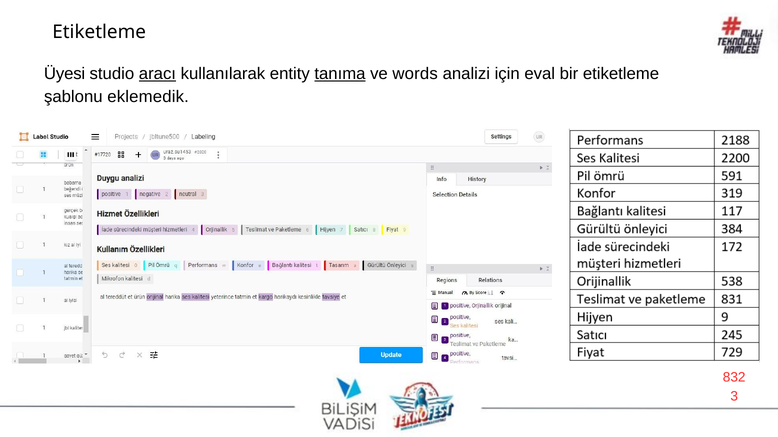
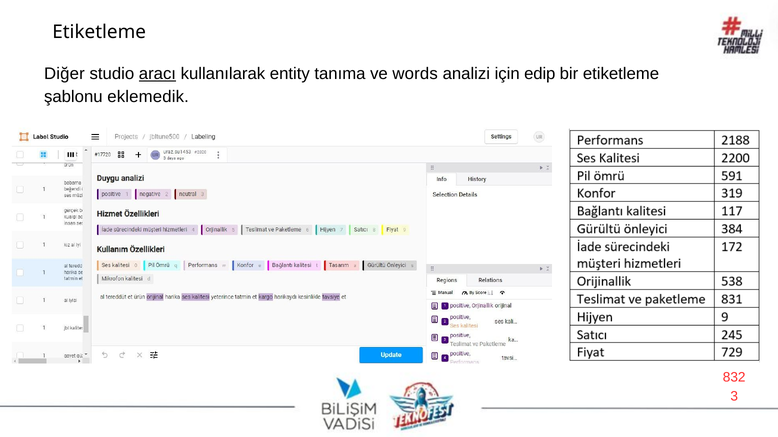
Üyesi: Üyesi -> Diğer
tanıma underline: present -> none
eval: eval -> edip
